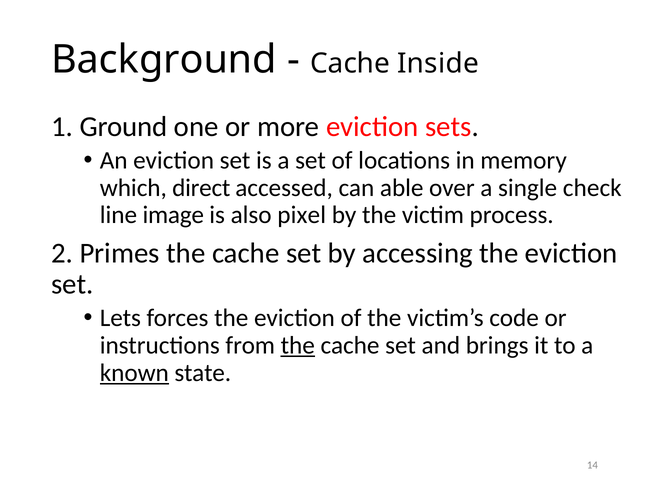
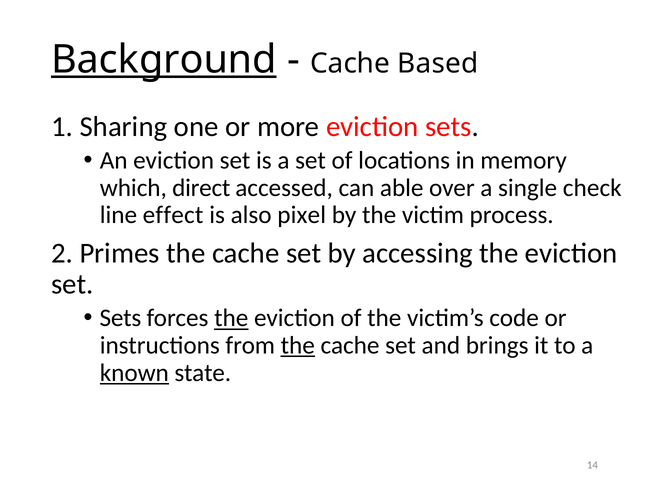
Background underline: none -> present
Inside: Inside -> Based
Ground: Ground -> Sharing
image: image -> effect
Lets at (120, 318): Lets -> Sets
the at (231, 318) underline: none -> present
